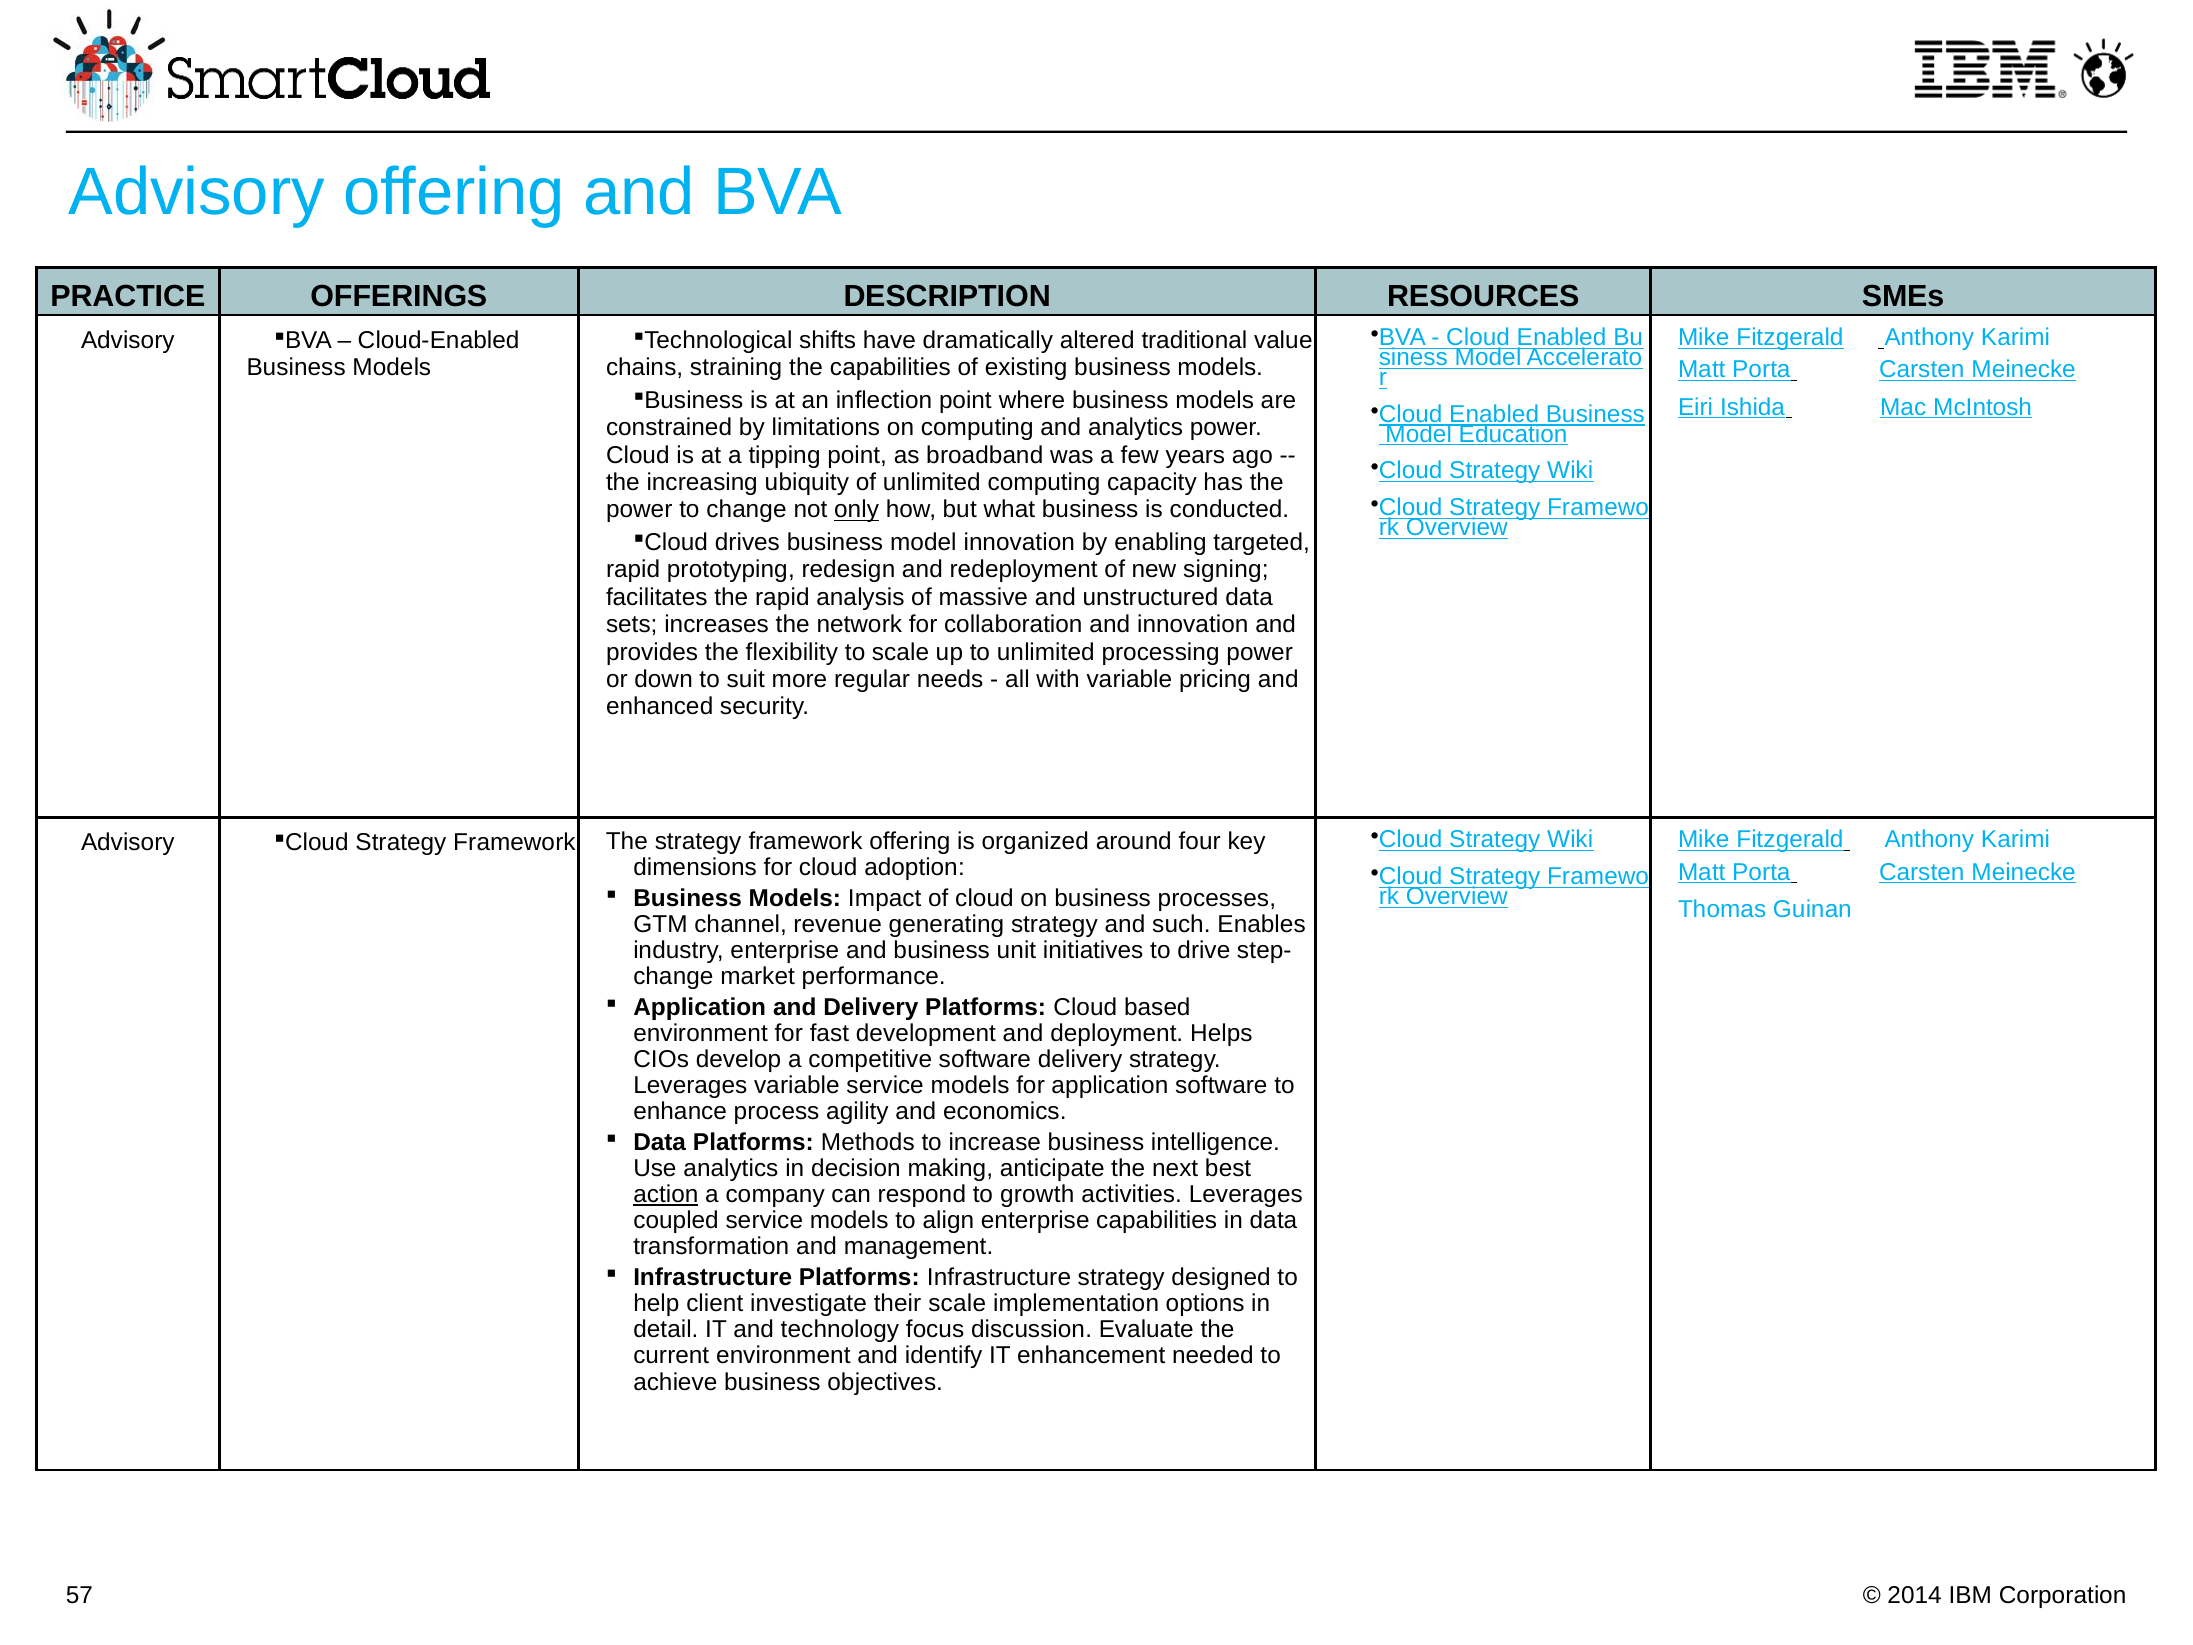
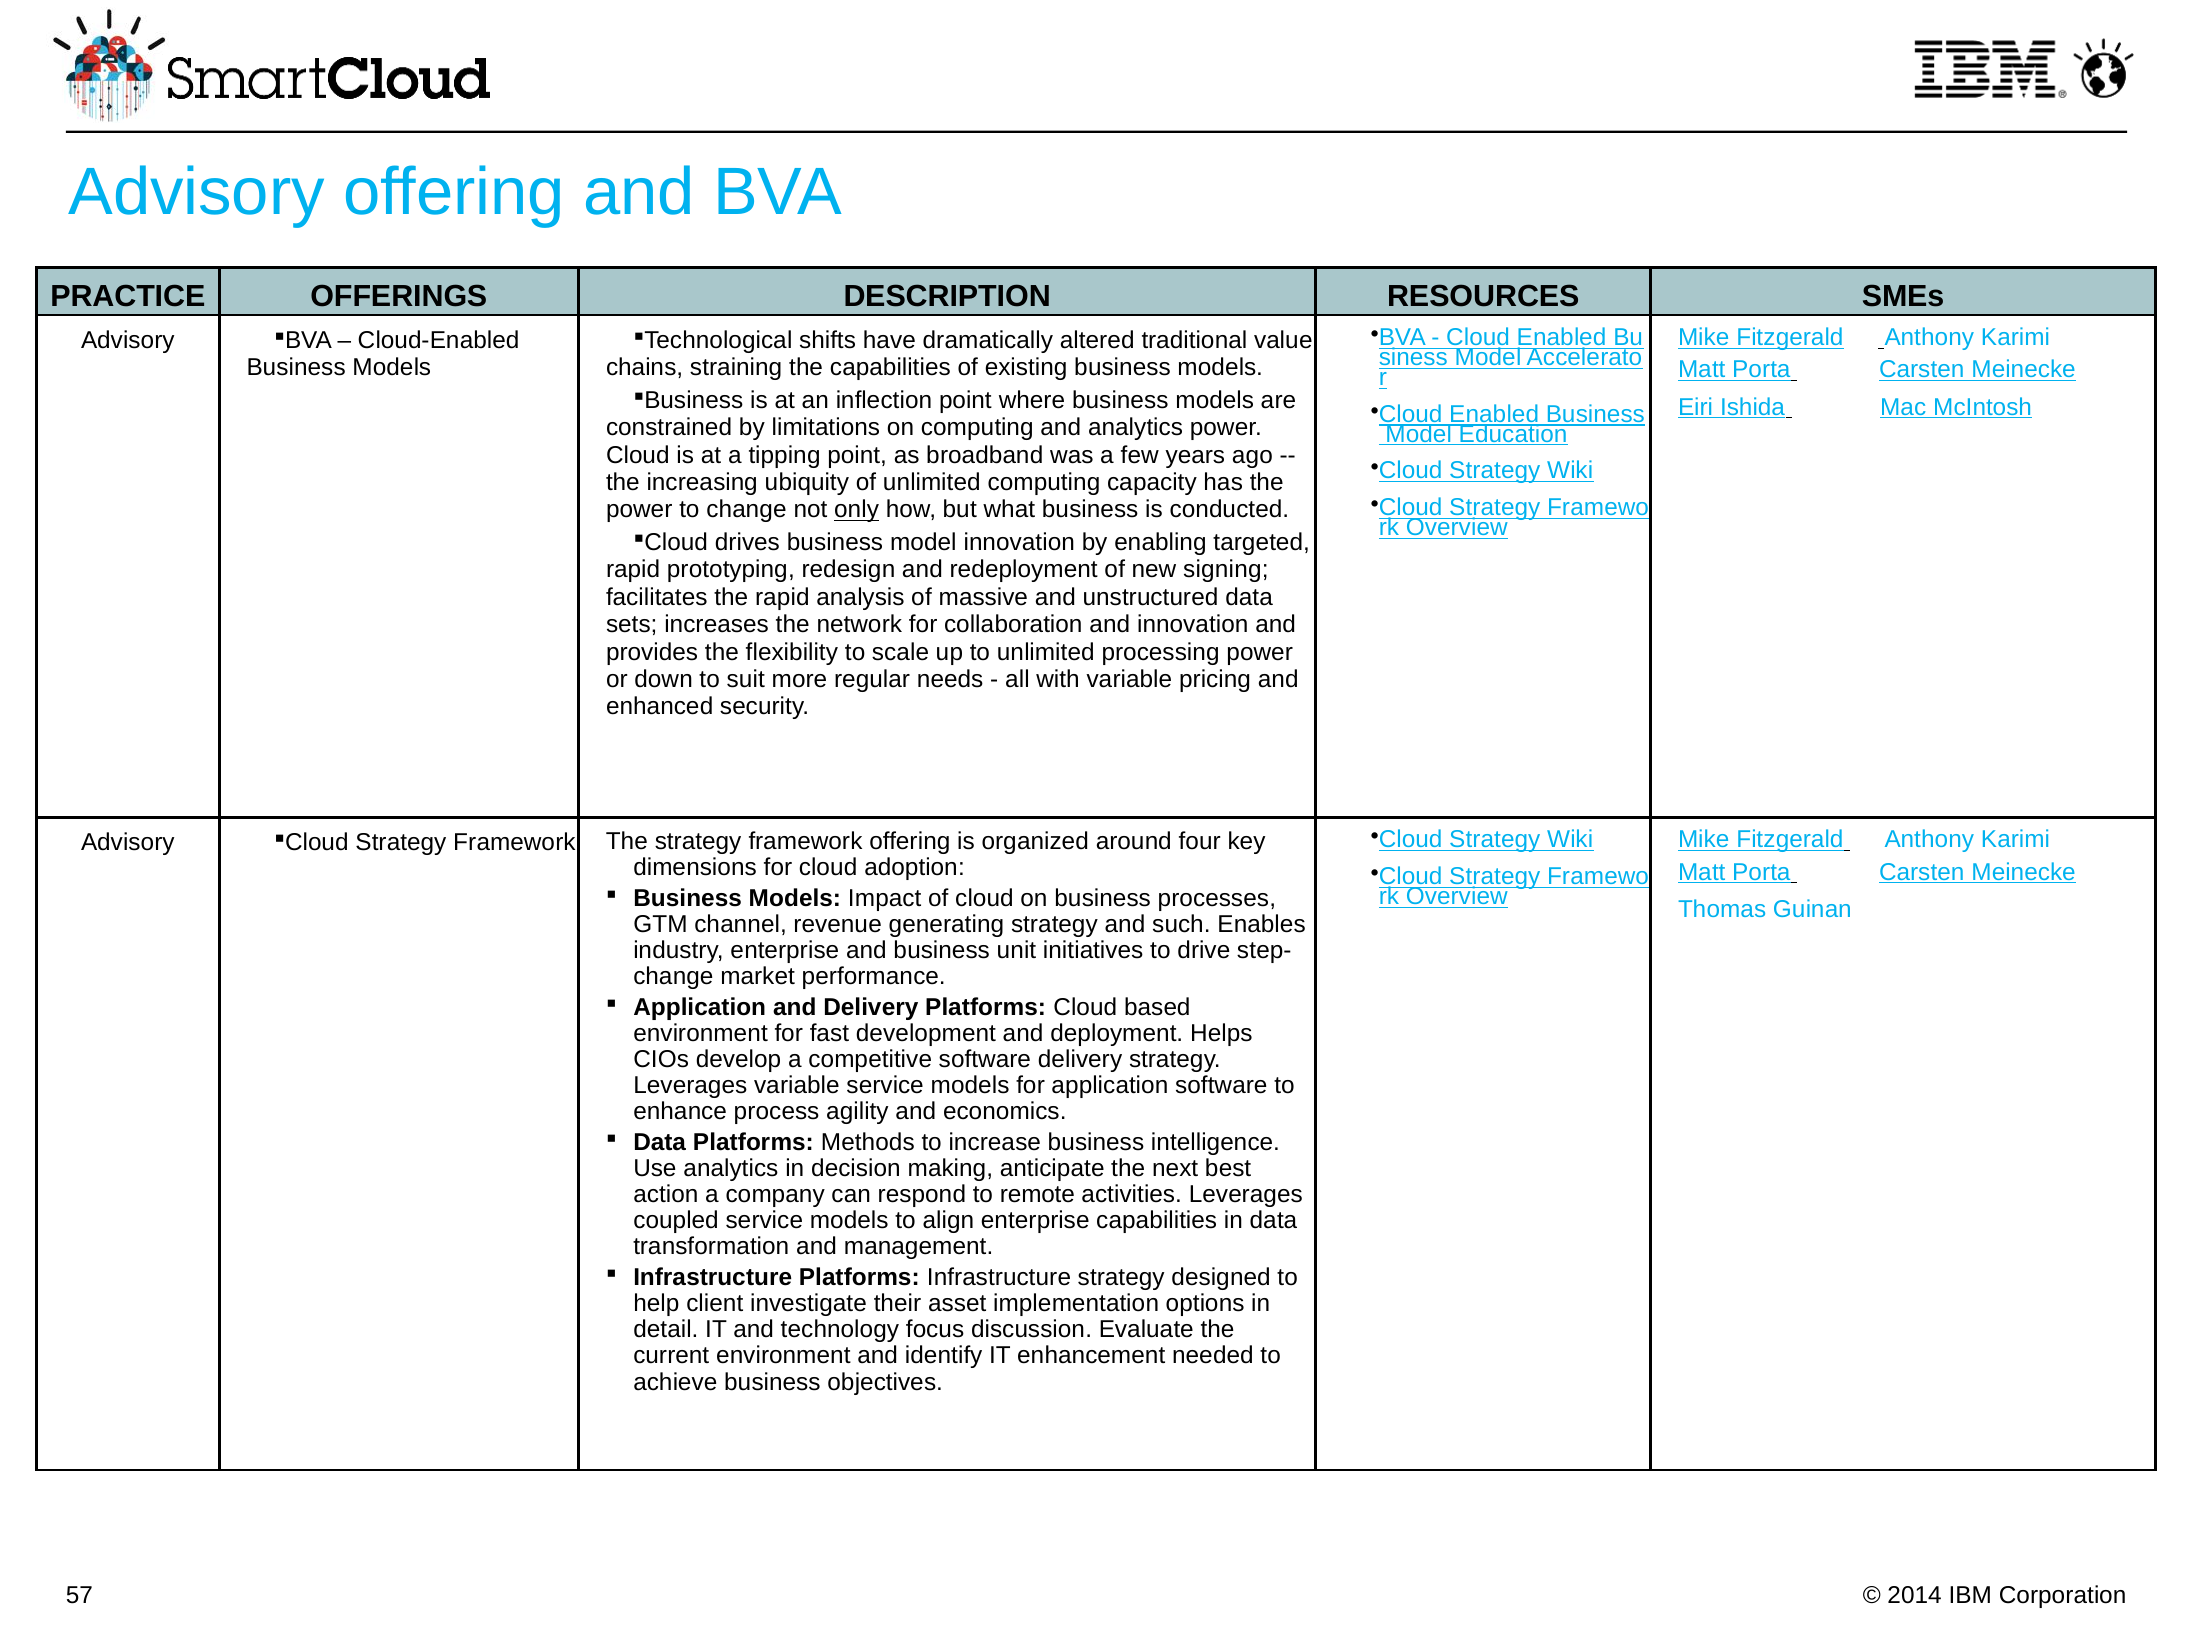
action underline: present -> none
growth: growth -> remote
their scale: scale -> asset
